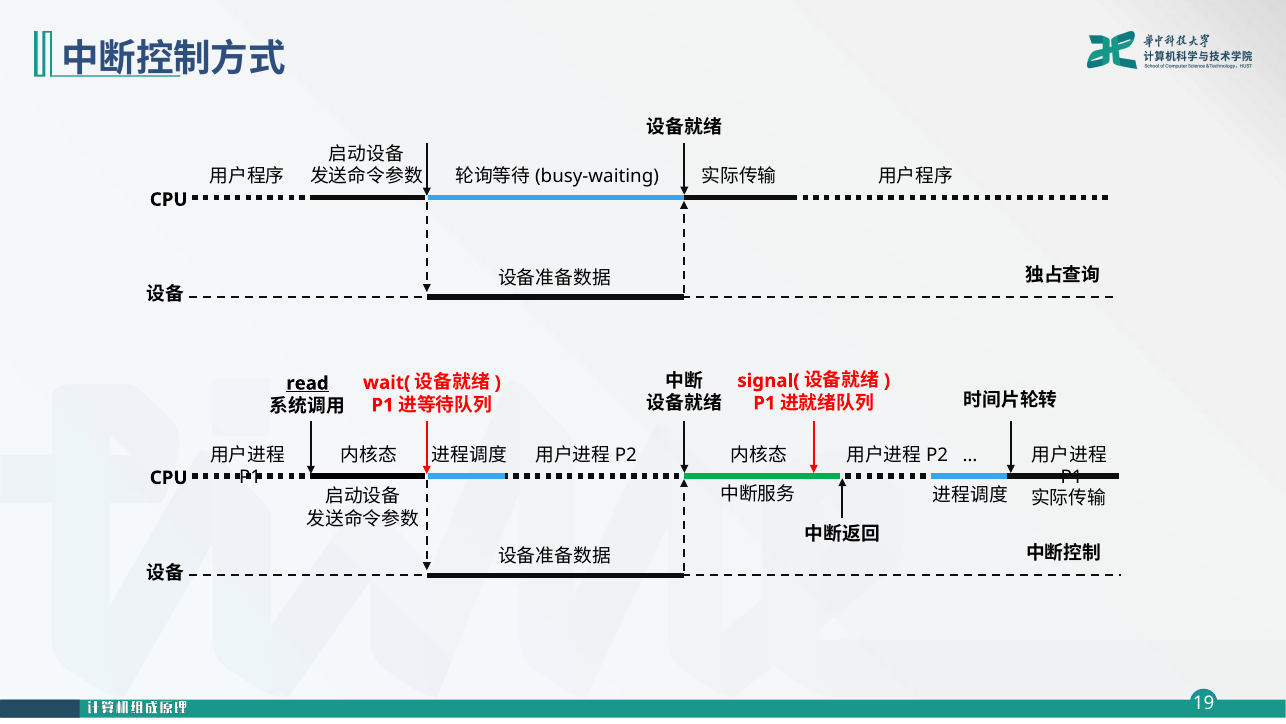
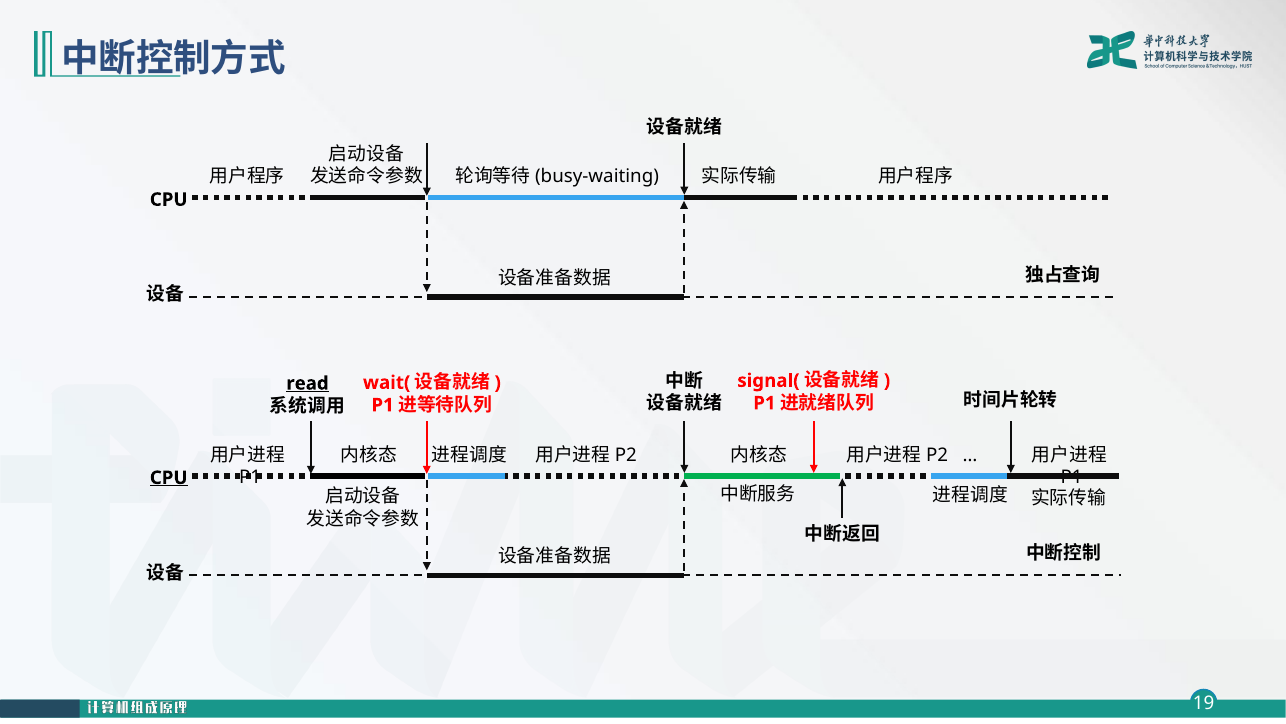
CPU at (169, 477) underline: none -> present
